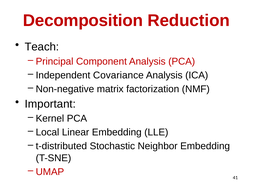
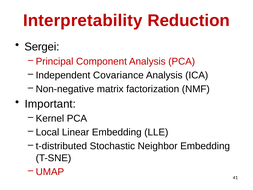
Decomposition: Decomposition -> Interpretability
Teach: Teach -> Sergei
